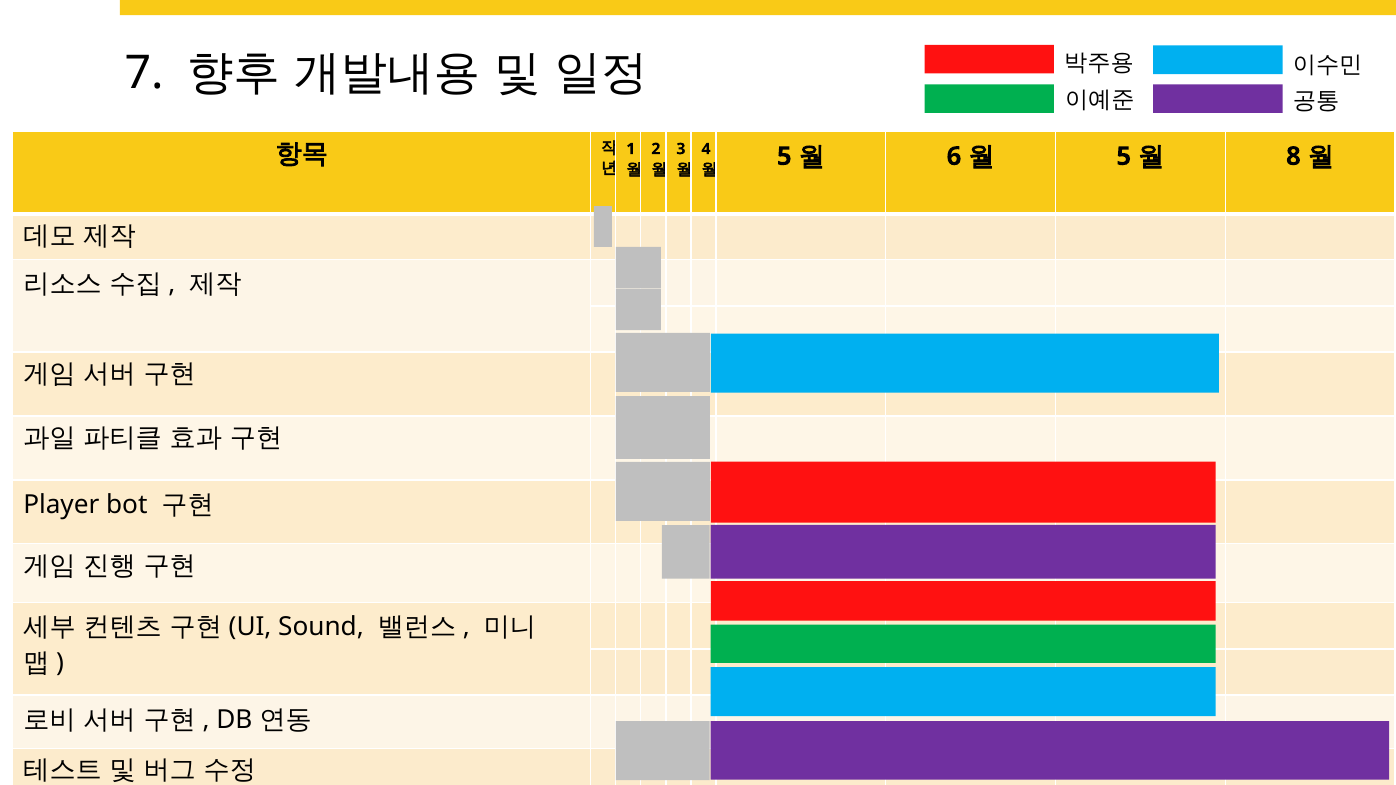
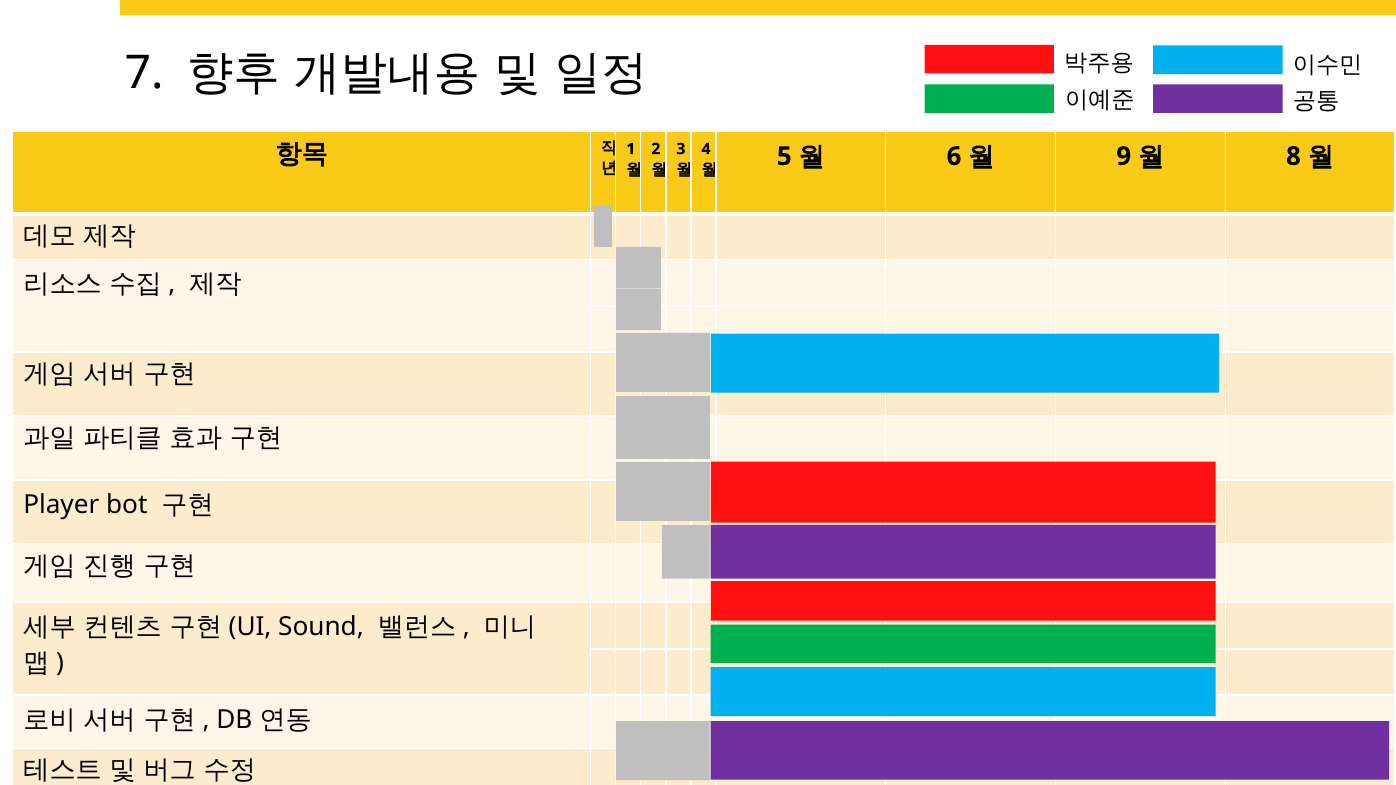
5 at (1124, 156): 5 -> 9
